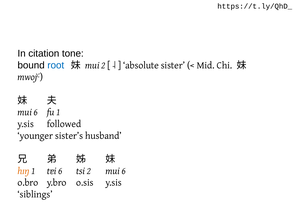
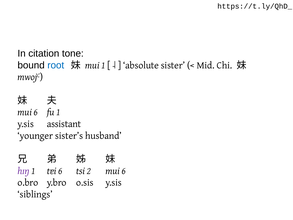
mui 2: 2 -> 1
followed: followed -> assistant
hɪŋ colour: orange -> purple
